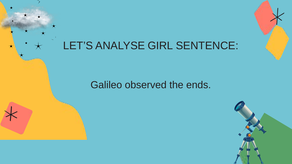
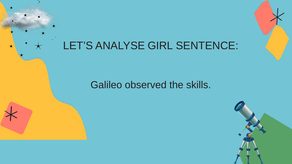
ends: ends -> skills
